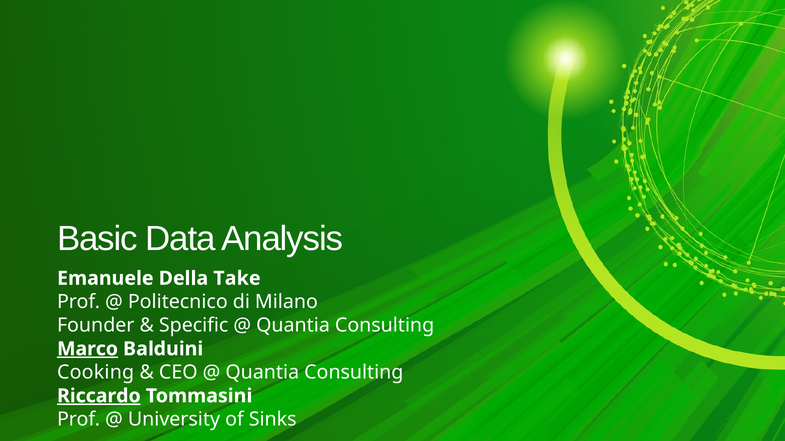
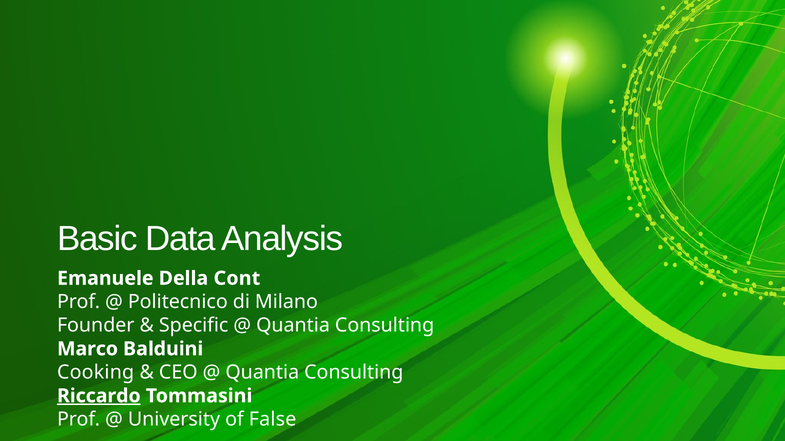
Take: Take -> Cont
Marco underline: present -> none
Sinks: Sinks -> False
